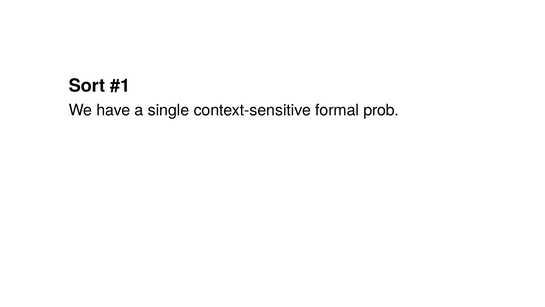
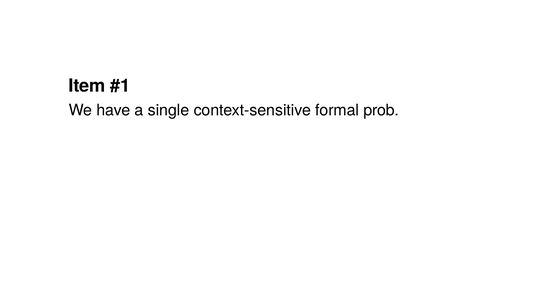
Sort: Sort -> Item
